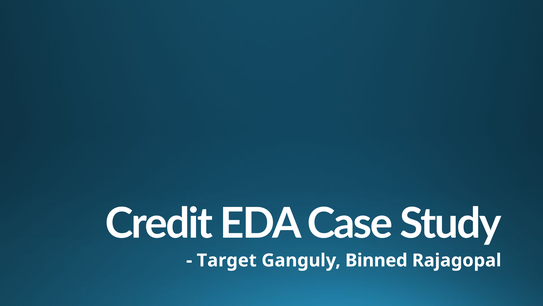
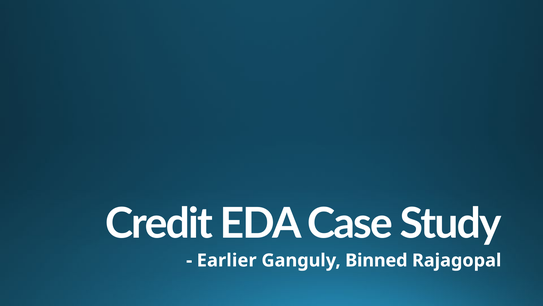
Target: Target -> Earlier
